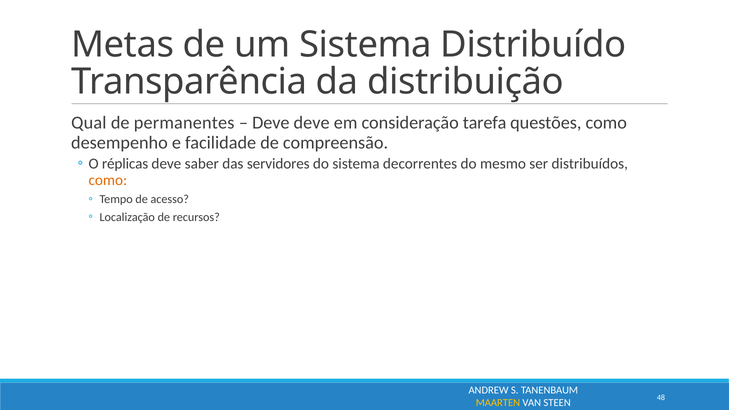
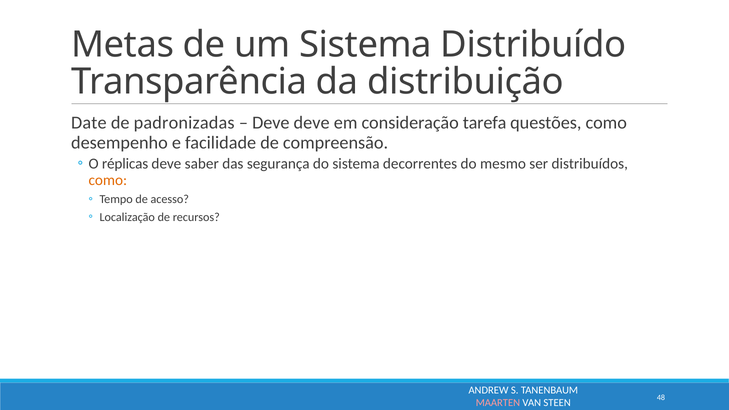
Qual: Qual -> Date
permanentes: permanentes -> padronizadas
servidores: servidores -> segurança
MAARTEN colour: yellow -> pink
